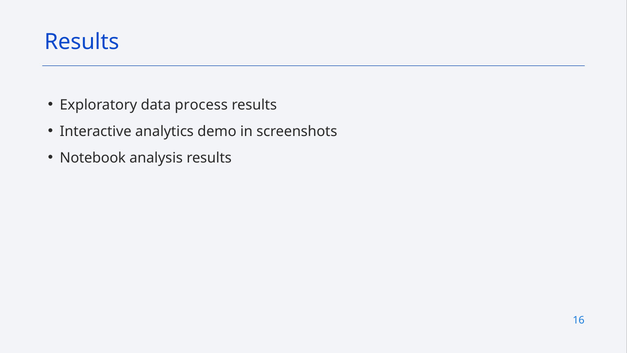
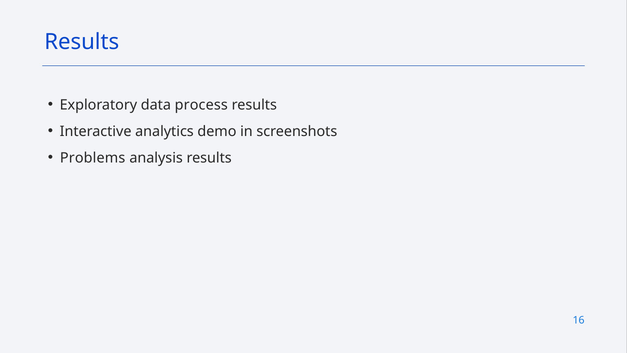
Notebook: Notebook -> Problems
